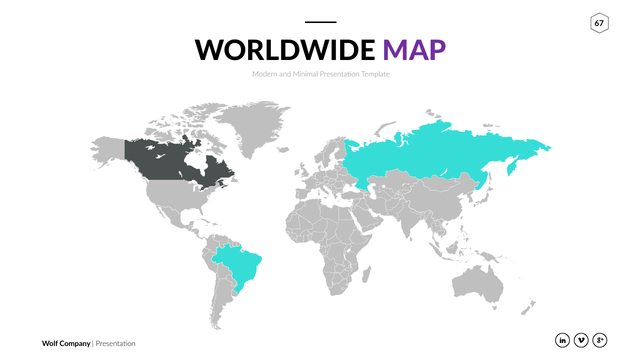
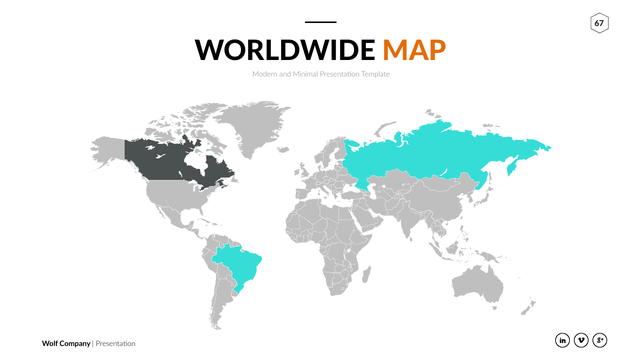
MAP colour: purple -> orange
